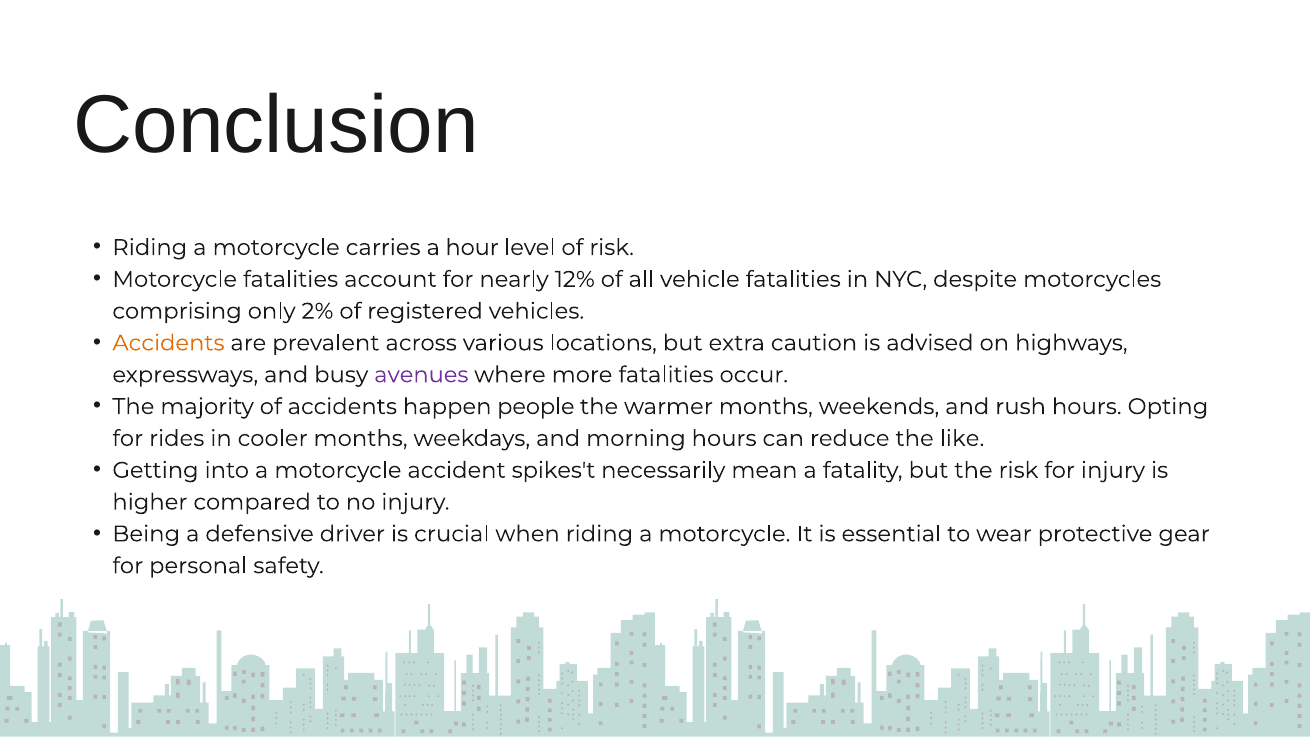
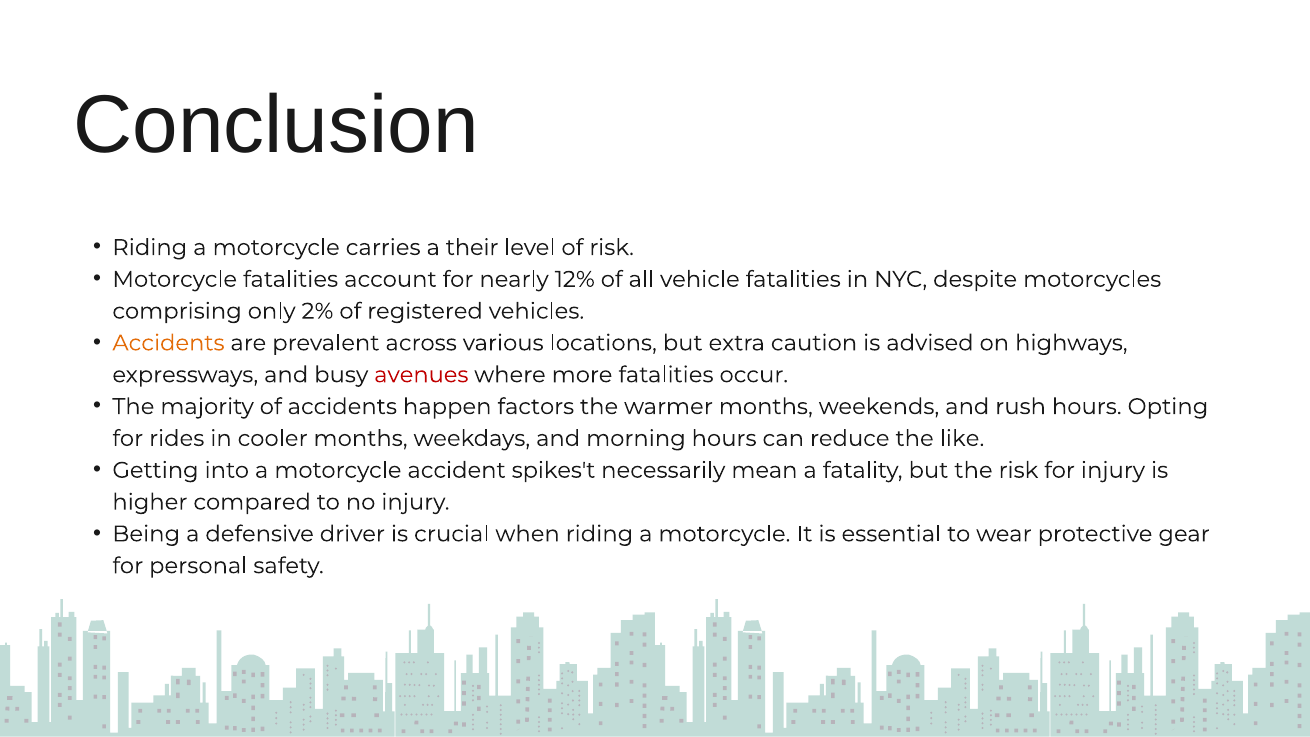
hour: hour -> their
avenues colour: purple -> red
people: people -> factors
